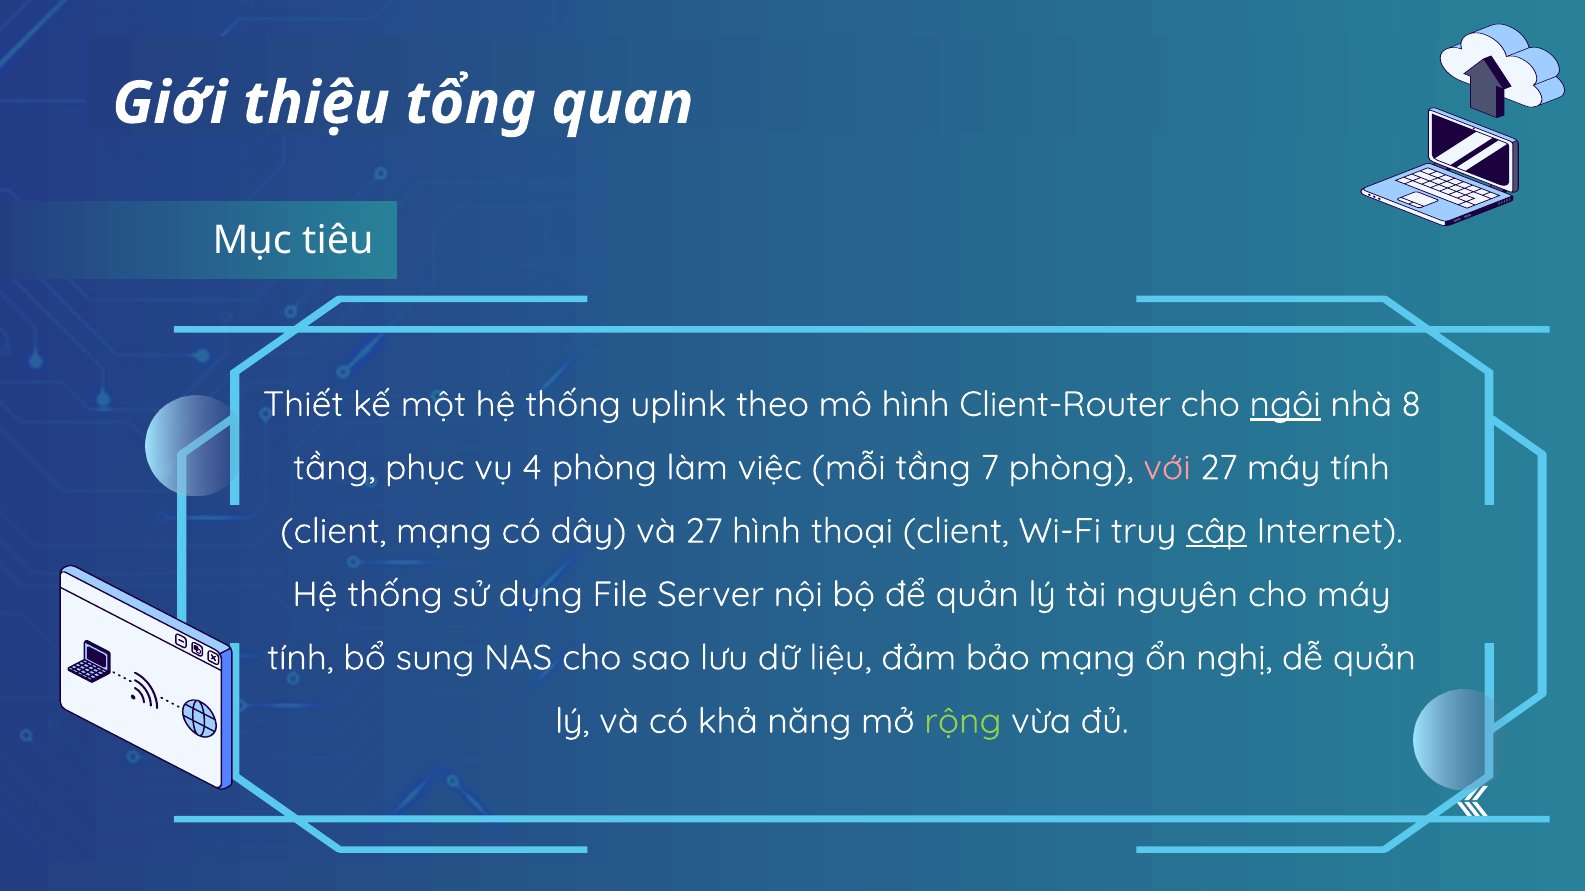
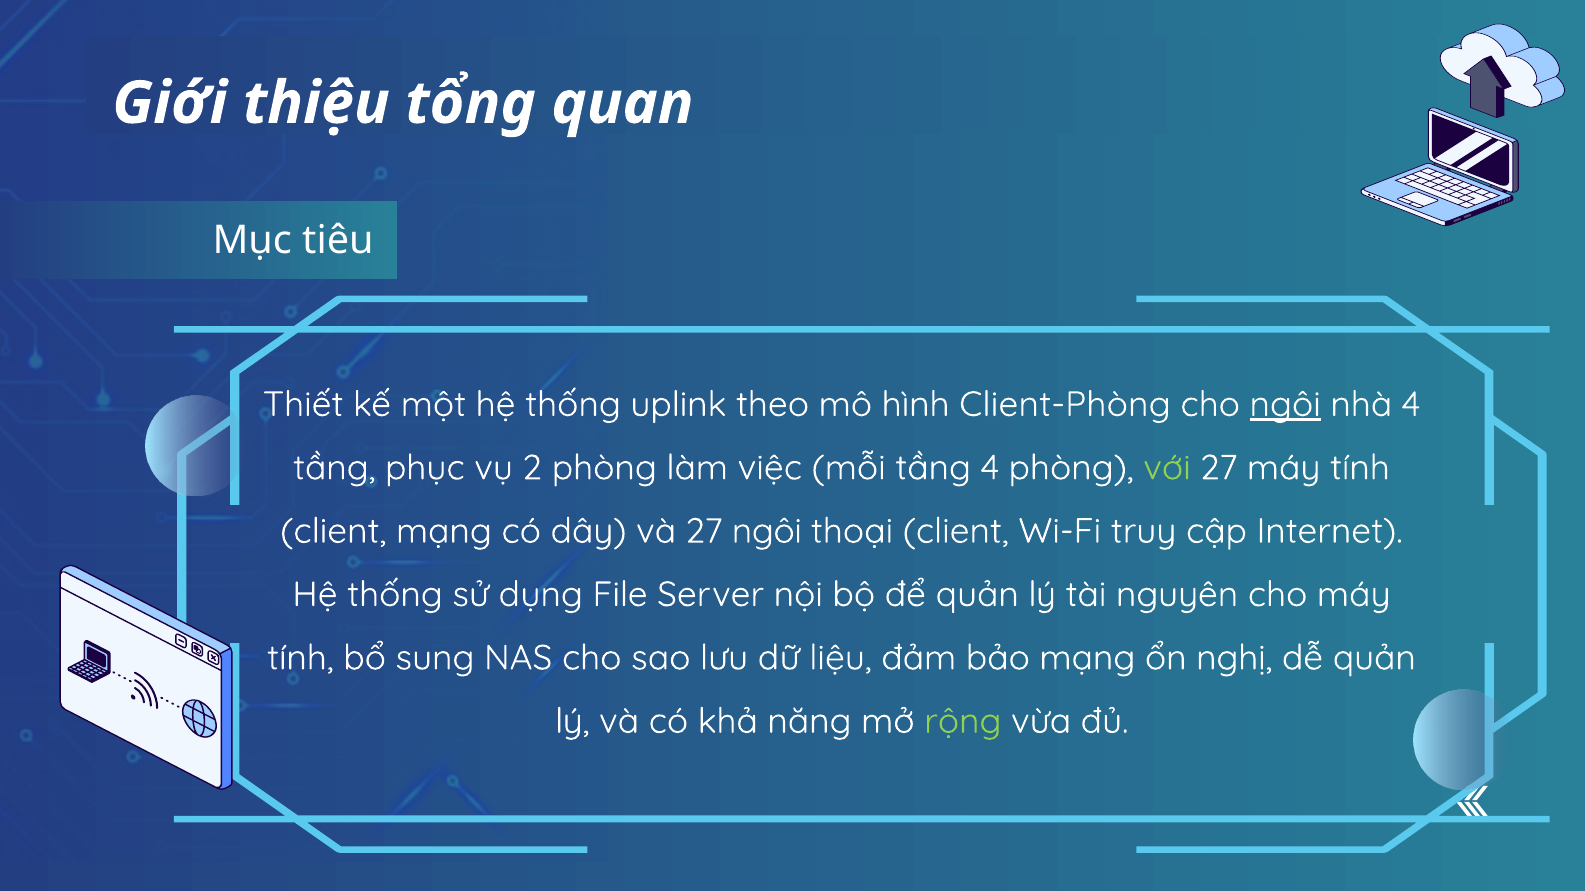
Client-Router: Client-Router -> Client-Phòng
nhà 8: 8 -> 4
4: 4 -> 2
tầng 7: 7 -> 4
với colour: pink -> light green
27 hình: hình -> ngôi
cập underline: present -> none
